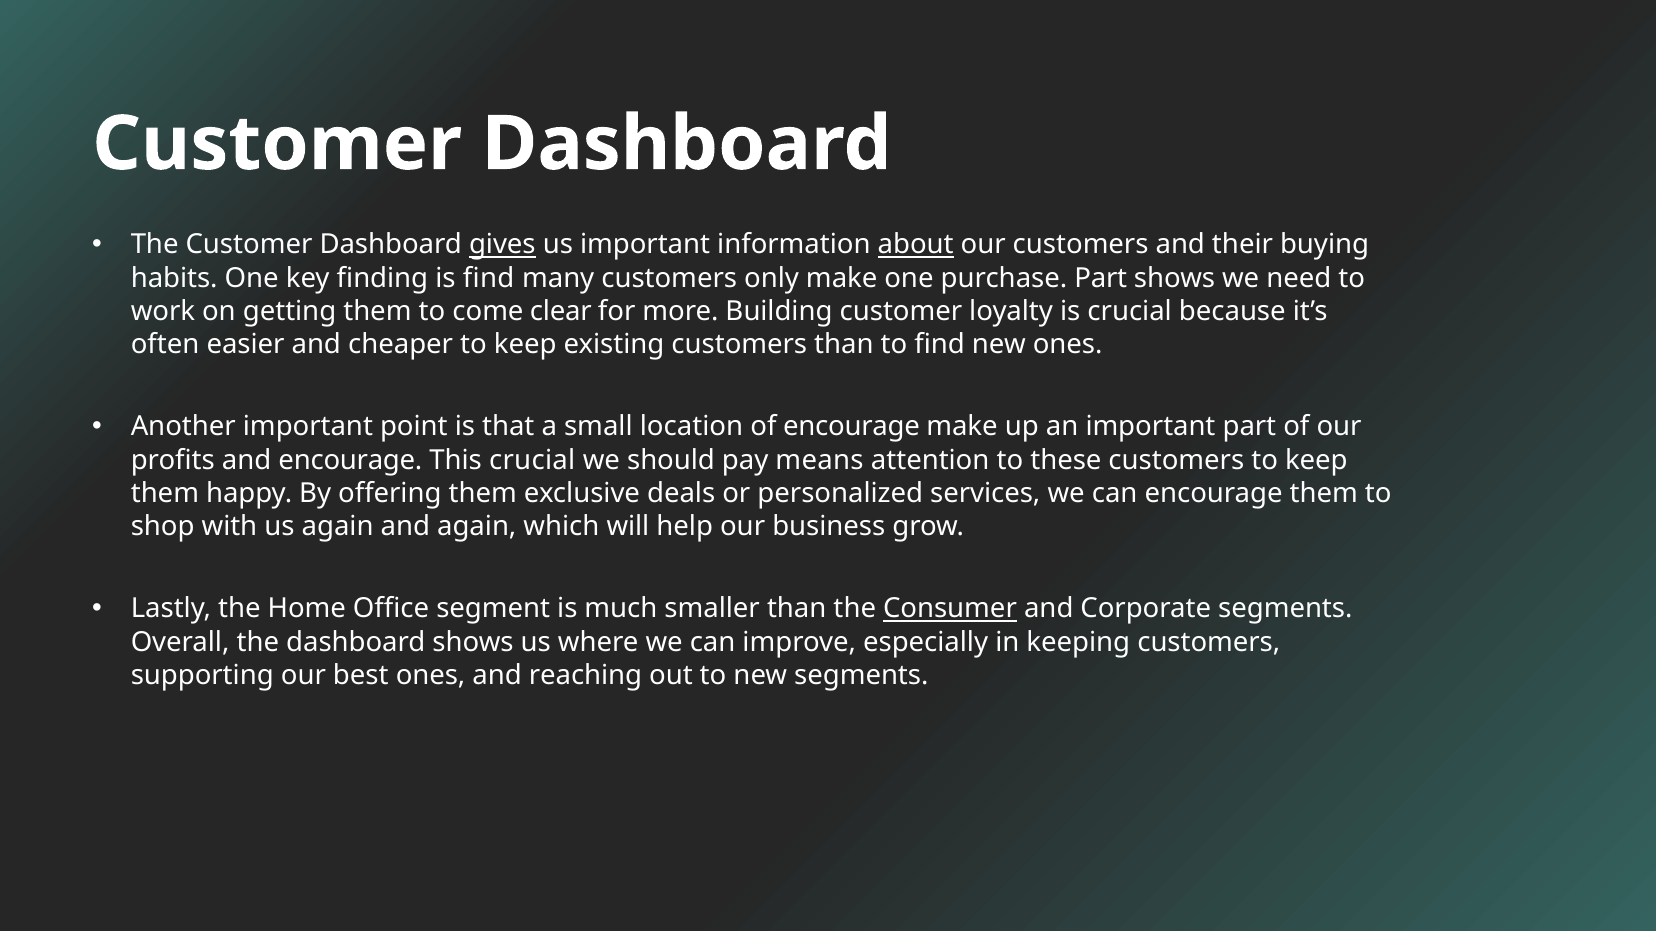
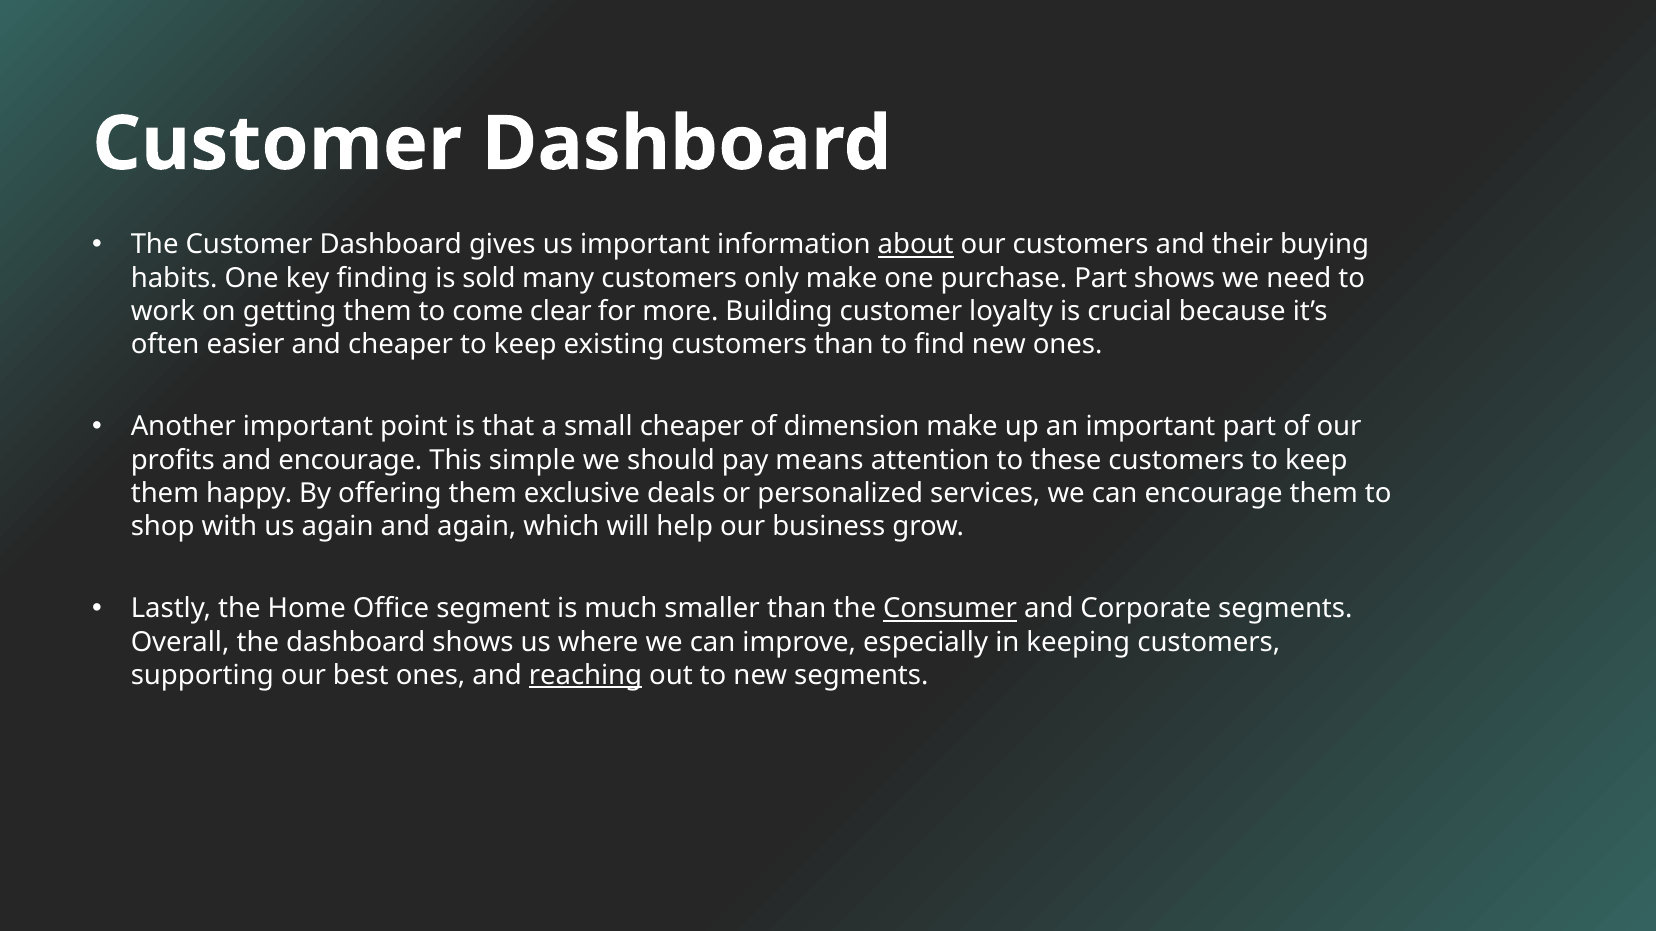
gives underline: present -> none
is find: find -> sold
small location: location -> cheaper
of encourage: encourage -> dimension
This crucial: crucial -> simple
reaching underline: none -> present
